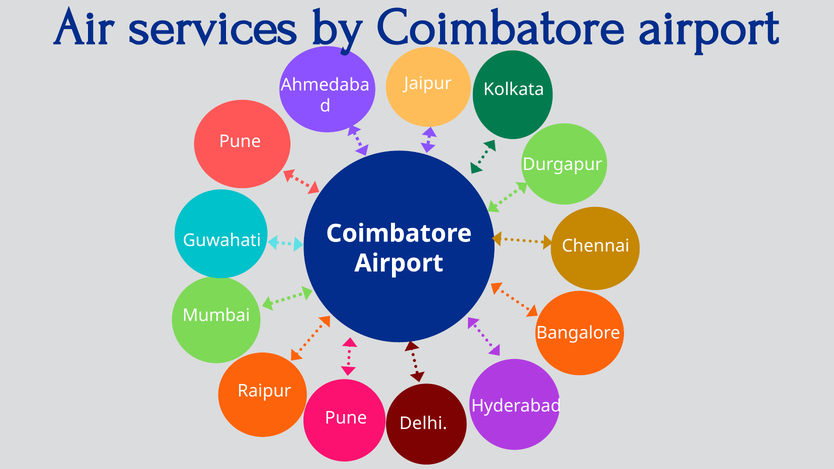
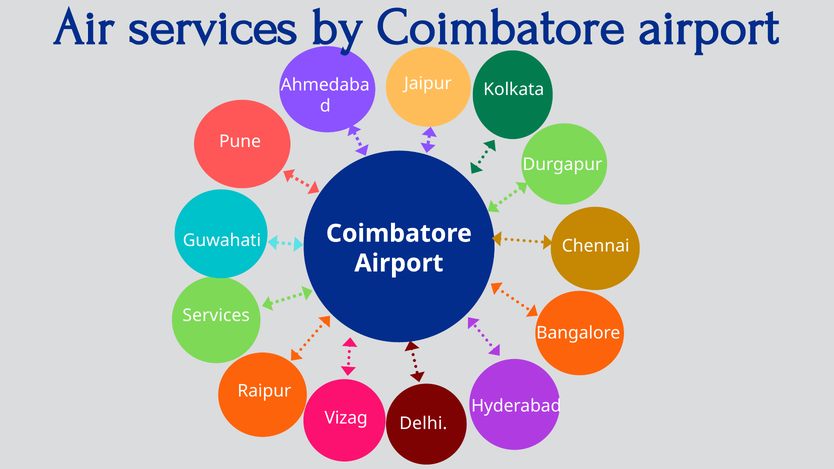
Mumbai at (216, 316): Mumbai -> Services
Pune at (346, 418): Pune -> Vizag
